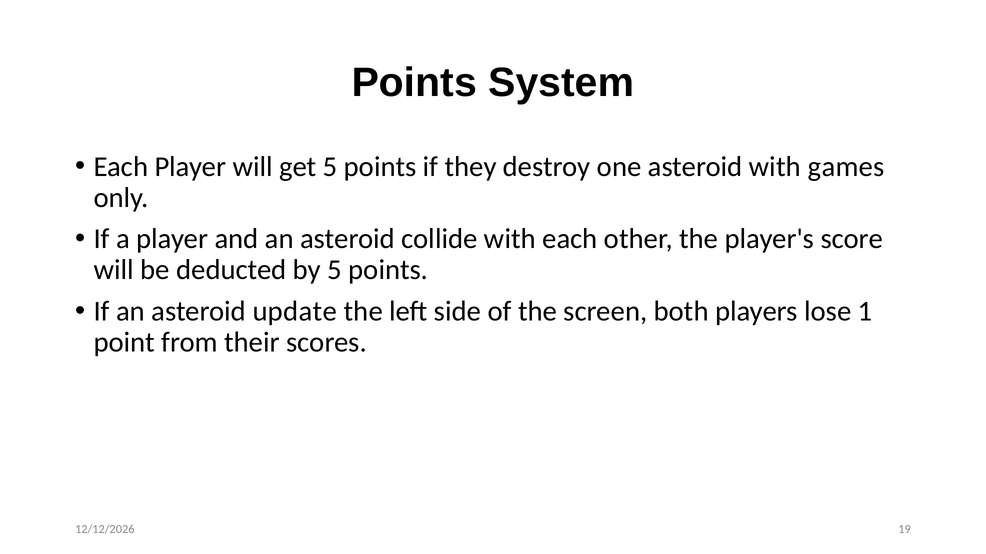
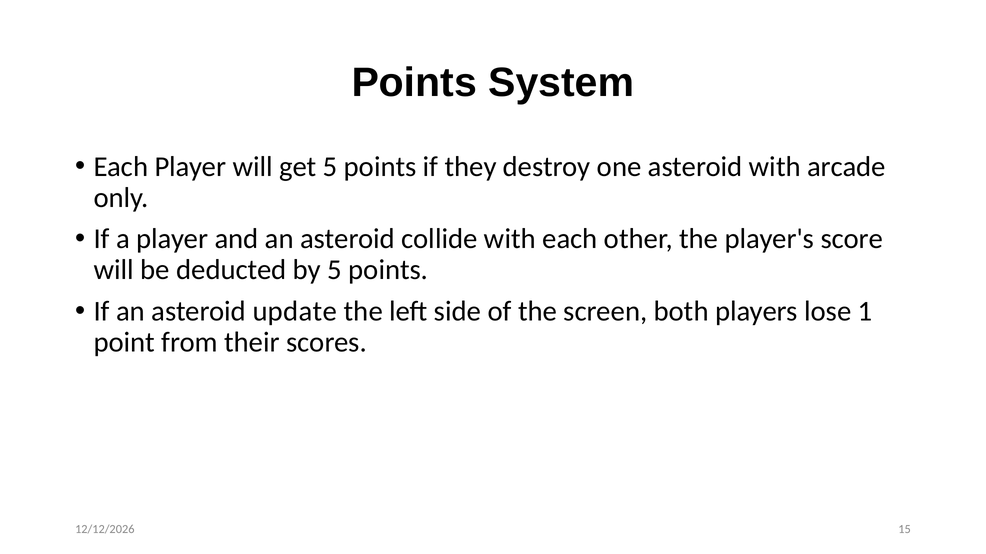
games: games -> arcade
19: 19 -> 15
